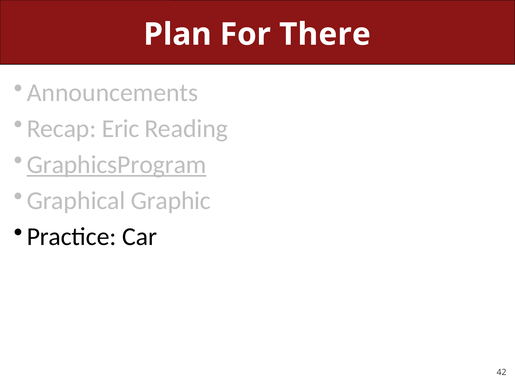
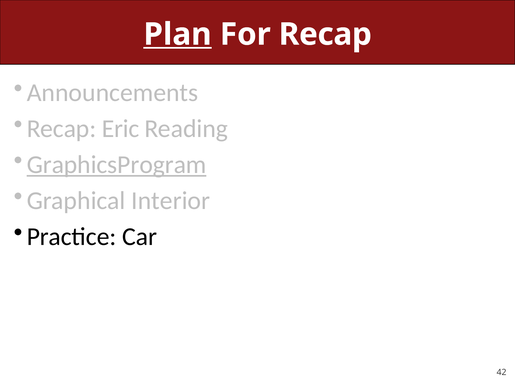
Plan underline: none -> present
For There: There -> Recap
Graphic: Graphic -> Interior
